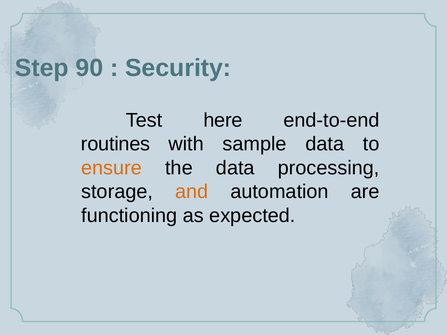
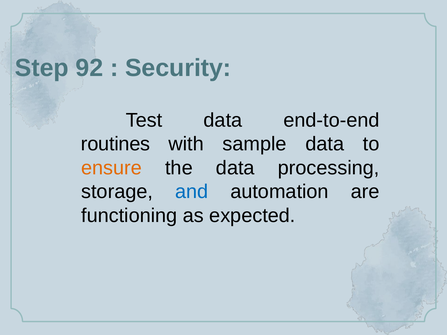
90: 90 -> 92
Test here: here -> data
and colour: orange -> blue
